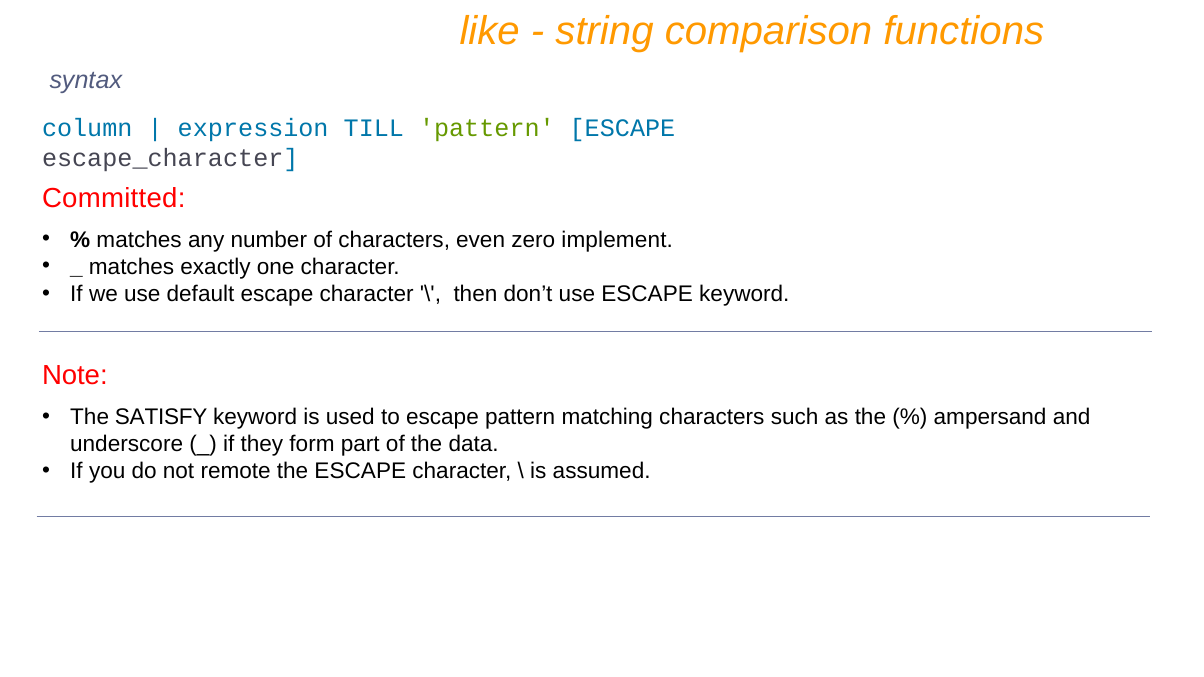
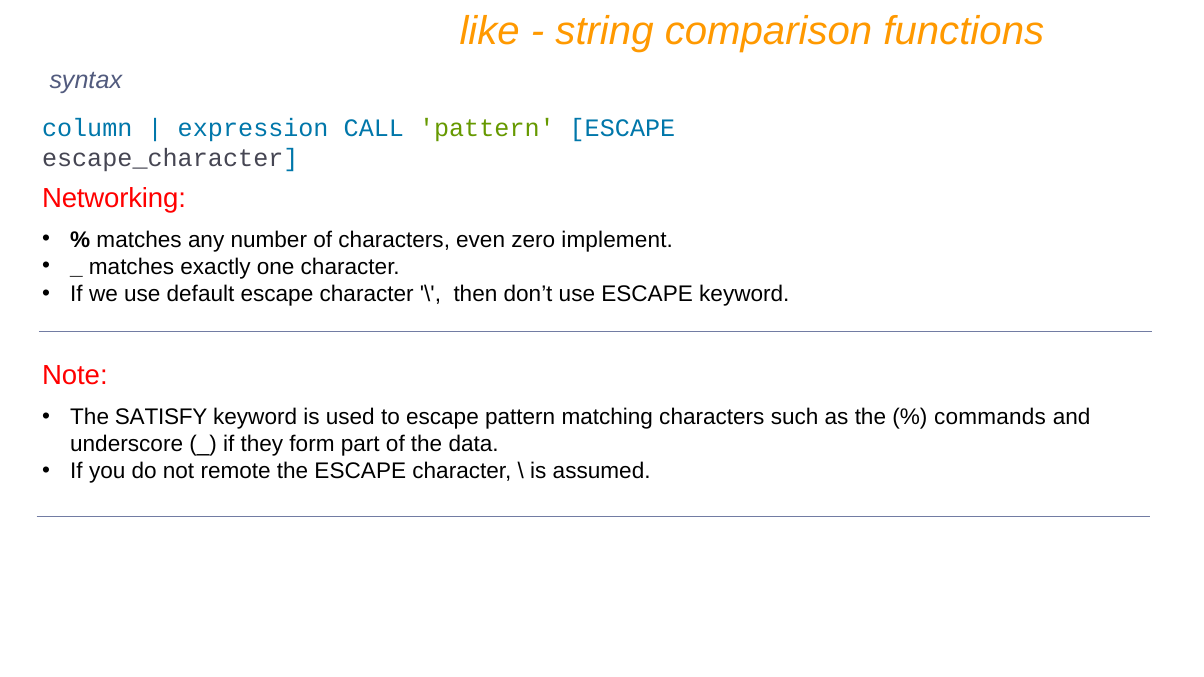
TILL: TILL -> CALL
Committed: Committed -> Networking
ampersand: ampersand -> commands
